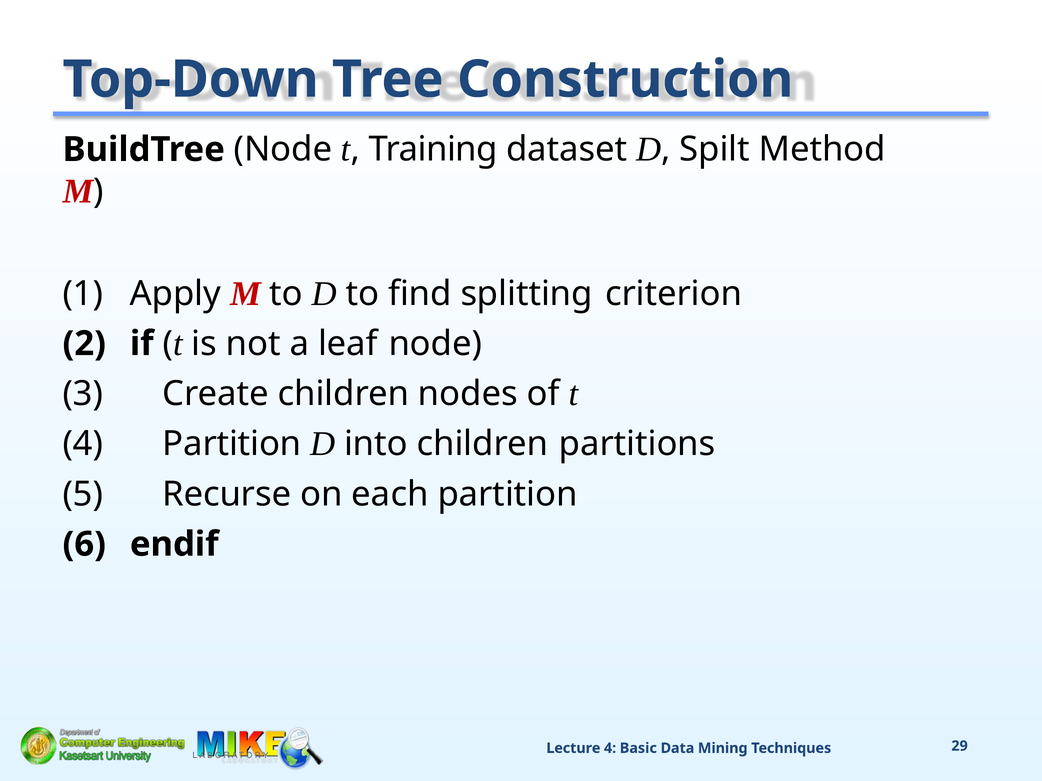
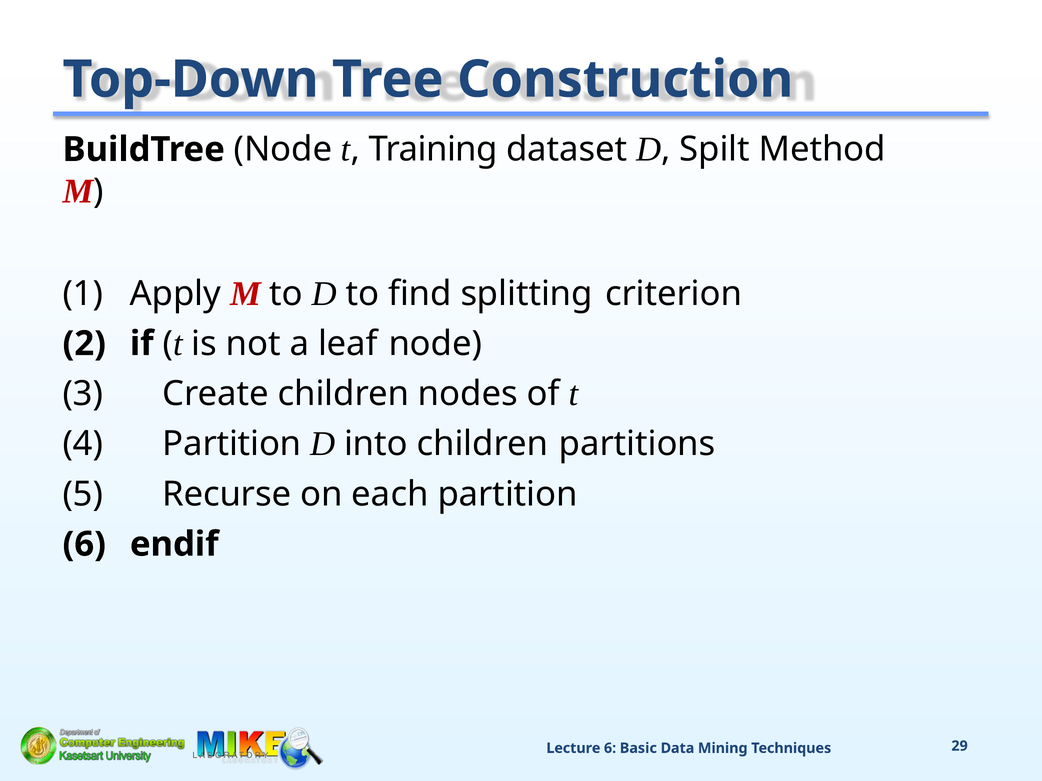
Lecture 4: 4 -> 6
